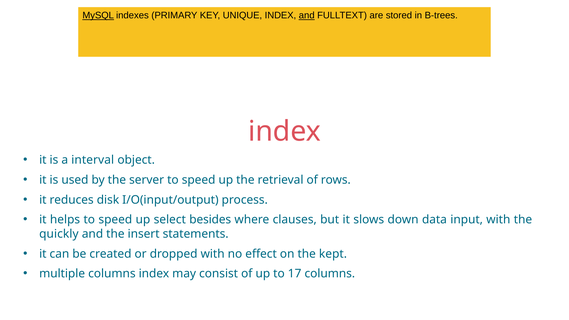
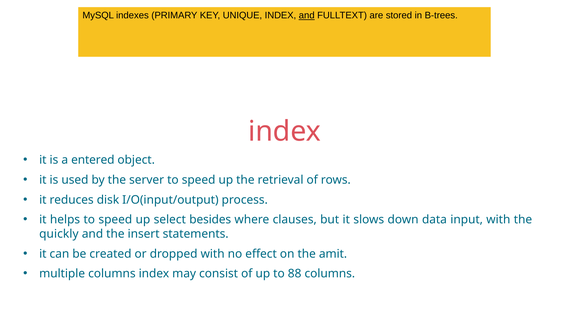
MySQL underline: present -> none
interval: interval -> entered
kept: kept -> amit
17: 17 -> 88
